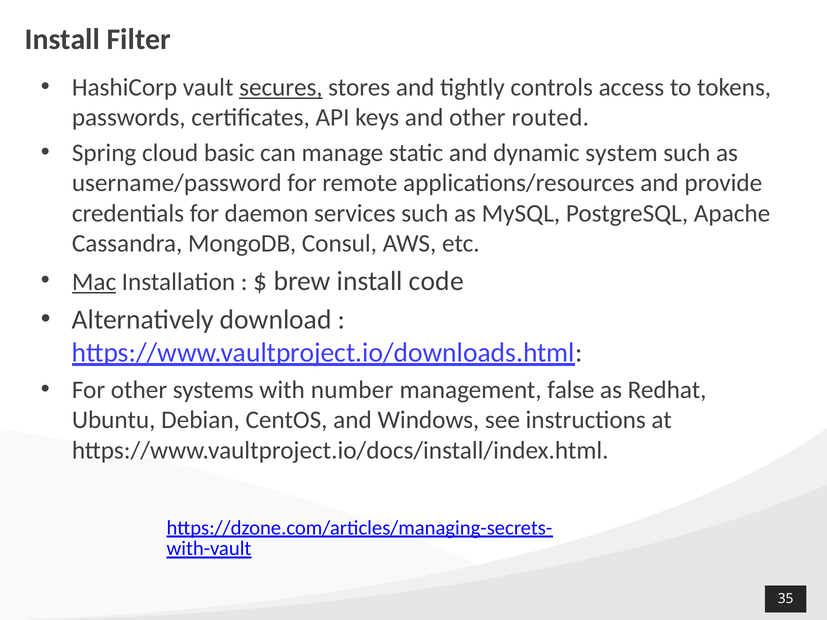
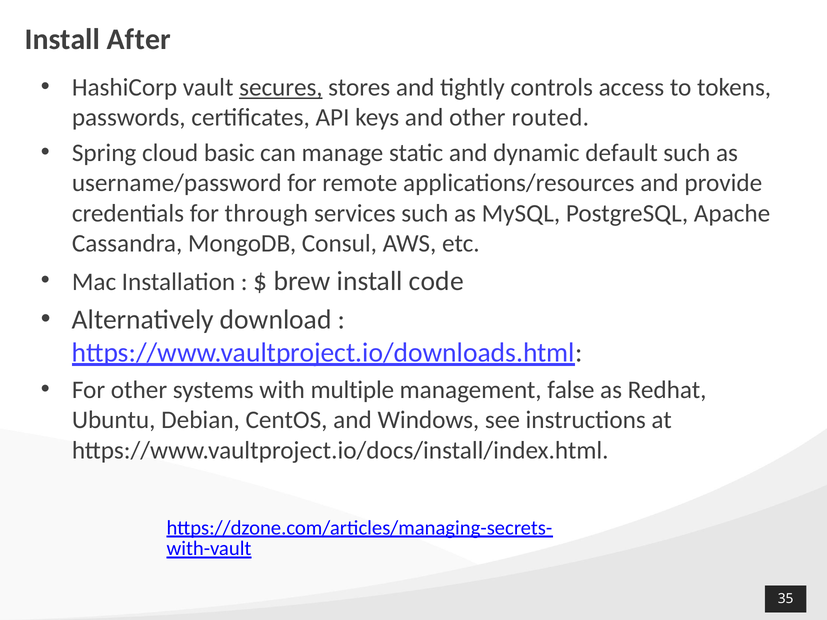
Filter: Filter -> After
system: system -> default
daemon: daemon -> through
Mac underline: present -> none
number: number -> multiple
